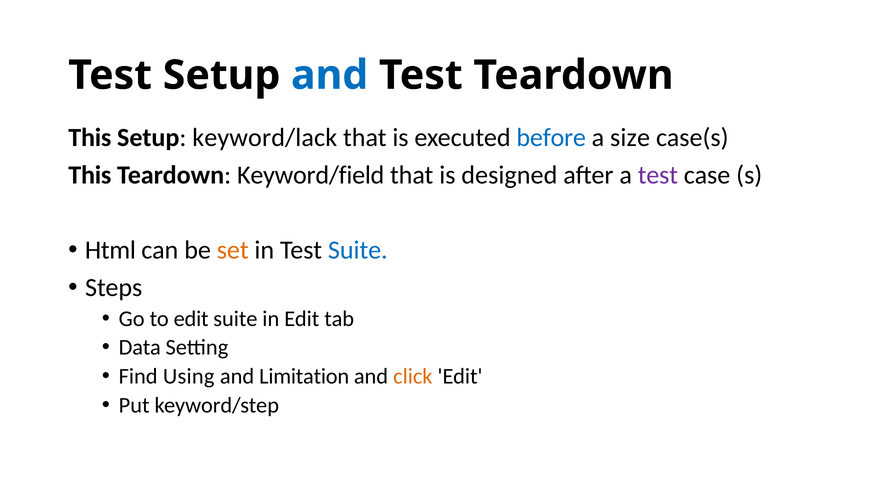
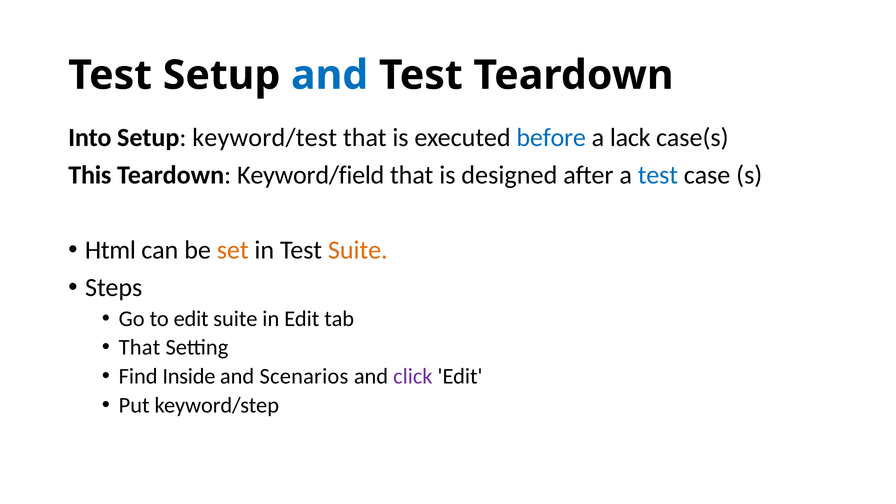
This at (90, 138): This -> Into
keyword/lack: keyword/lack -> keyword/test
size: size -> lack
test at (658, 175) colour: purple -> blue
Suite at (358, 250) colour: blue -> orange
Data at (140, 347): Data -> That
Using: Using -> Inside
Limitation: Limitation -> Scenarios
click colour: orange -> purple
